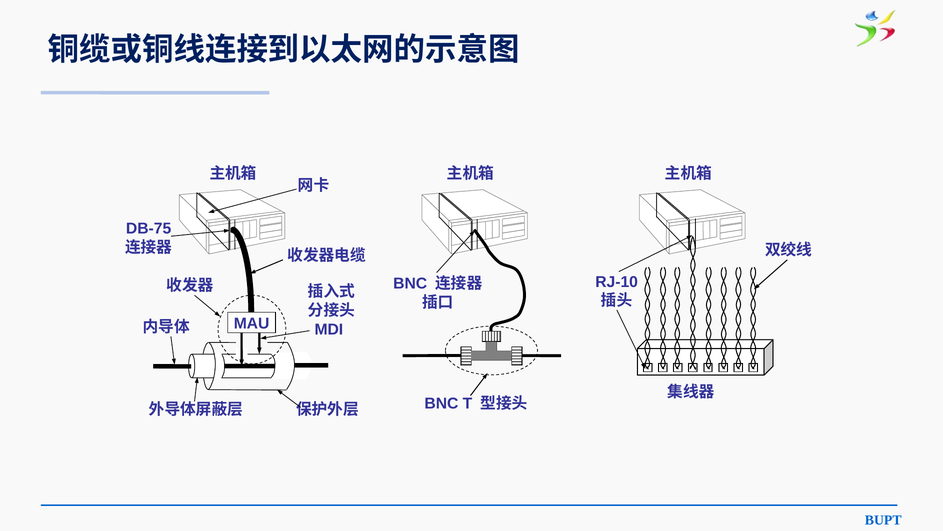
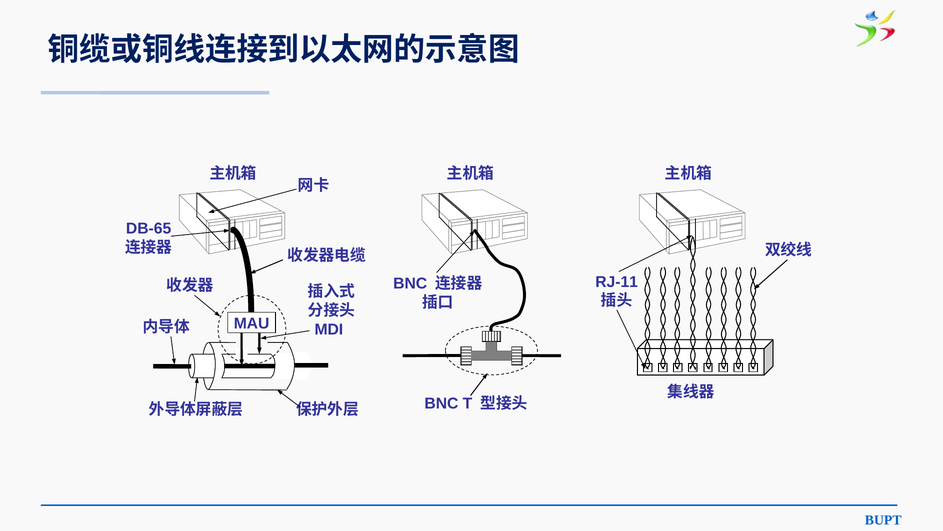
DB-75: DB-75 -> DB-65
RJ-10: RJ-10 -> RJ-11
